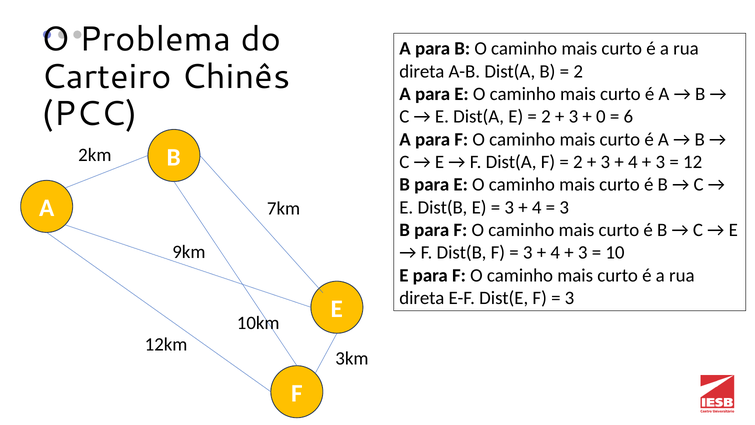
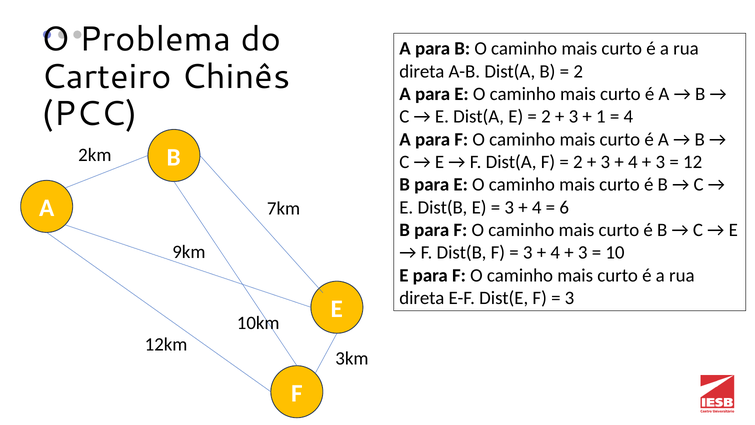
0: 0 -> 1
6 at (628, 117): 6 -> 4
3 at (564, 207): 3 -> 6
